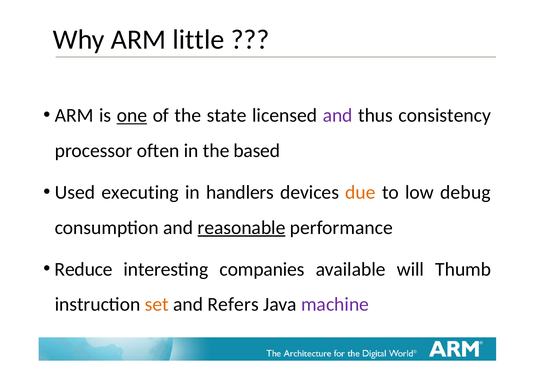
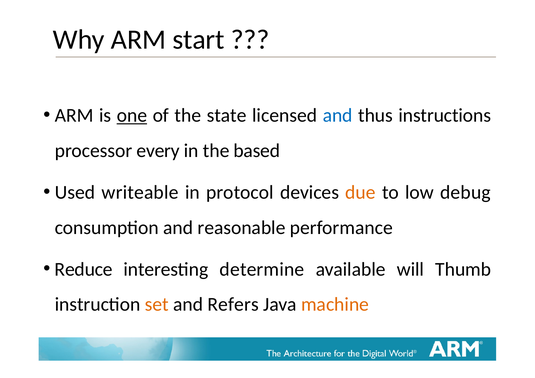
little: little -> start
and at (338, 115) colour: purple -> blue
consistency: consistency -> instructions
often: often -> every
executing: executing -> writeable
handlers: handlers -> protocol
reasonable underline: present -> none
companies: companies -> determine
machine colour: purple -> orange
